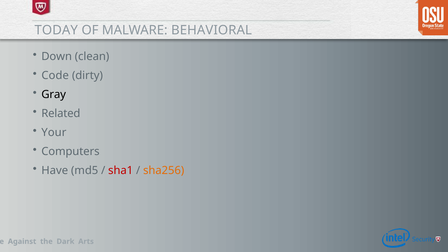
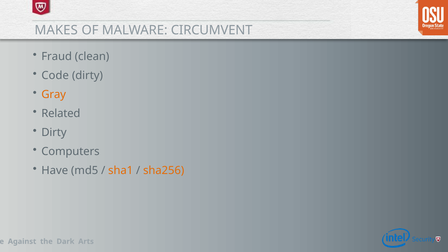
TODAY: TODAY -> MAKES
BEHAVIORAL: BEHAVIORAL -> CIRCUMVENT
Down: Down -> Fraud
Gray colour: black -> orange
Your at (54, 132): Your -> Dirty
sha1 colour: red -> orange
